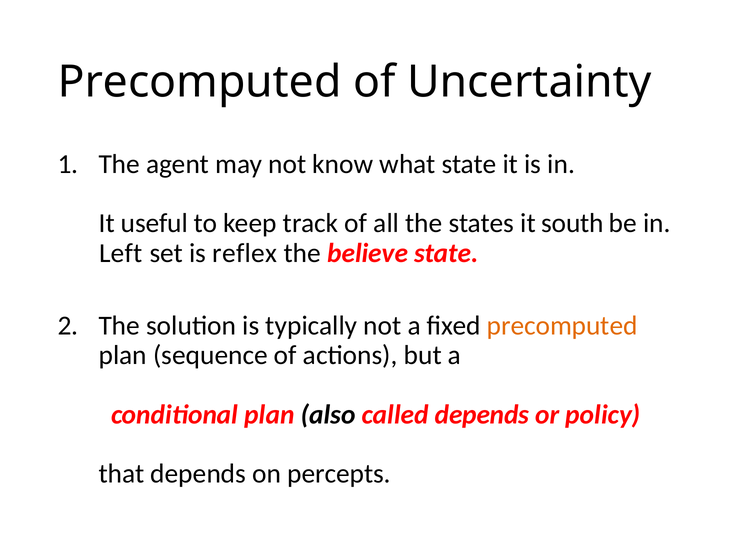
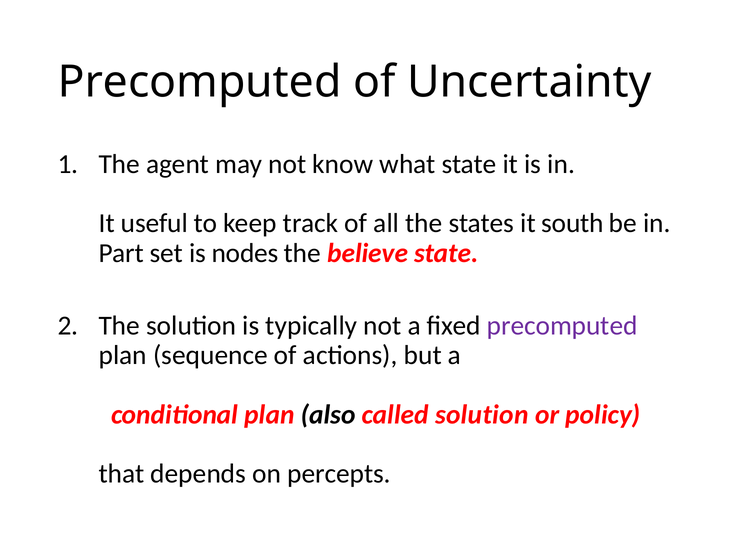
Left: Left -> Part
reflex: reflex -> nodes
precomputed at (562, 326) colour: orange -> purple
called depends: depends -> solution
